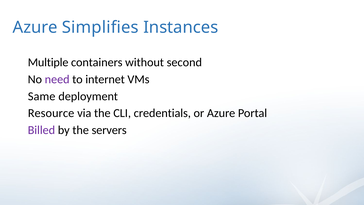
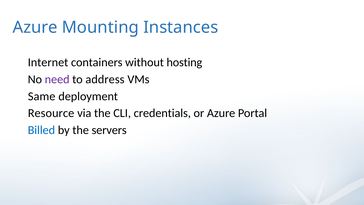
Simplifies: Simplifies -> Mounting
Multiple: Multiple -> Internet
second: second -> hosting
internet: internet -> address
Billed colour: purple -> blue
